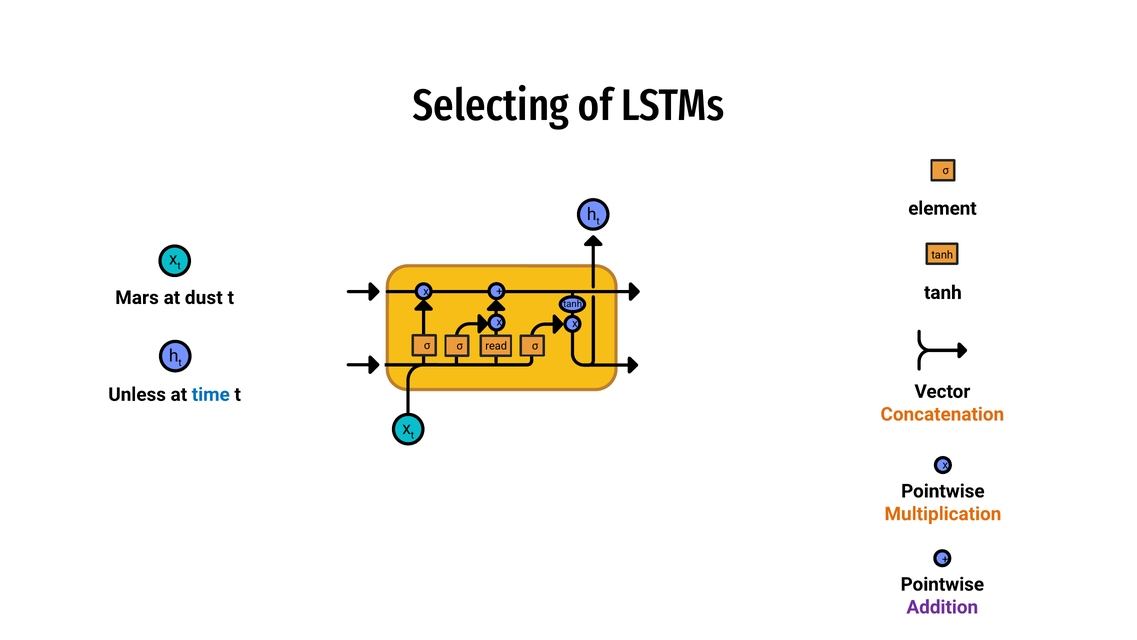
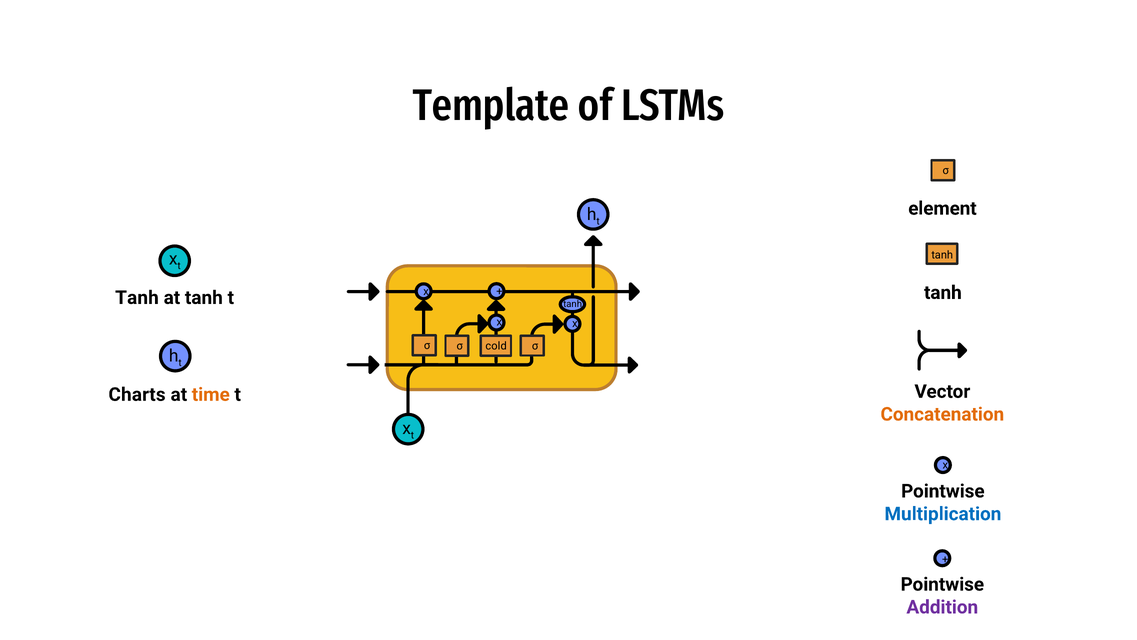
Selecting: Selecting -> Template
Mars at (137, 298): Mars -> Tanh
at dust: dust -> tanh
read: read -> cold
Unless: Unless -> Charts
time colour: blue -> orange
Multiplication colour: orange -> blue
